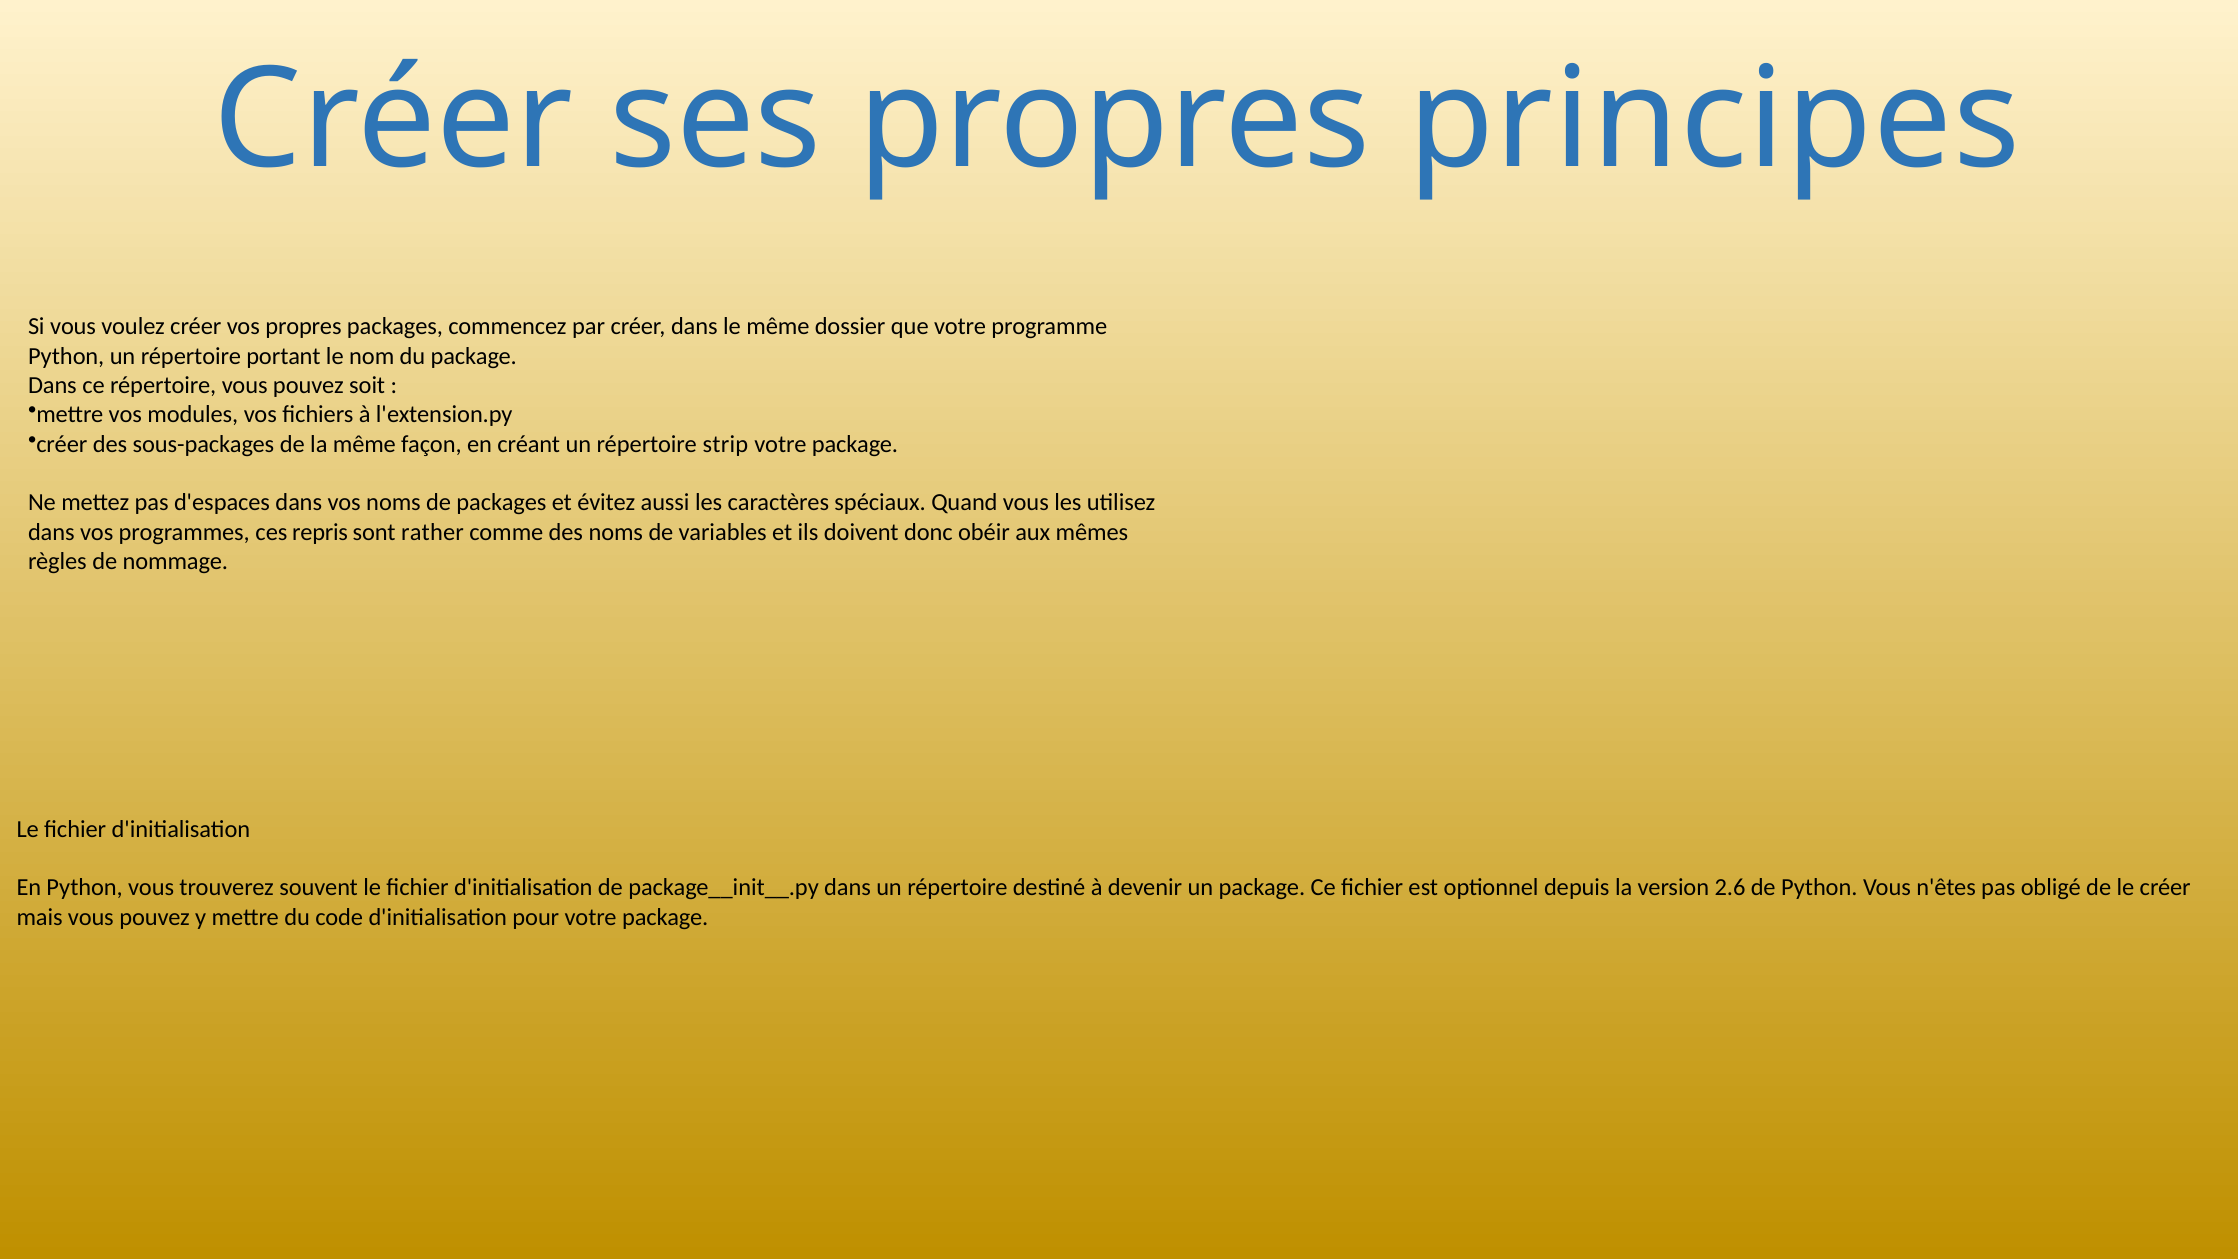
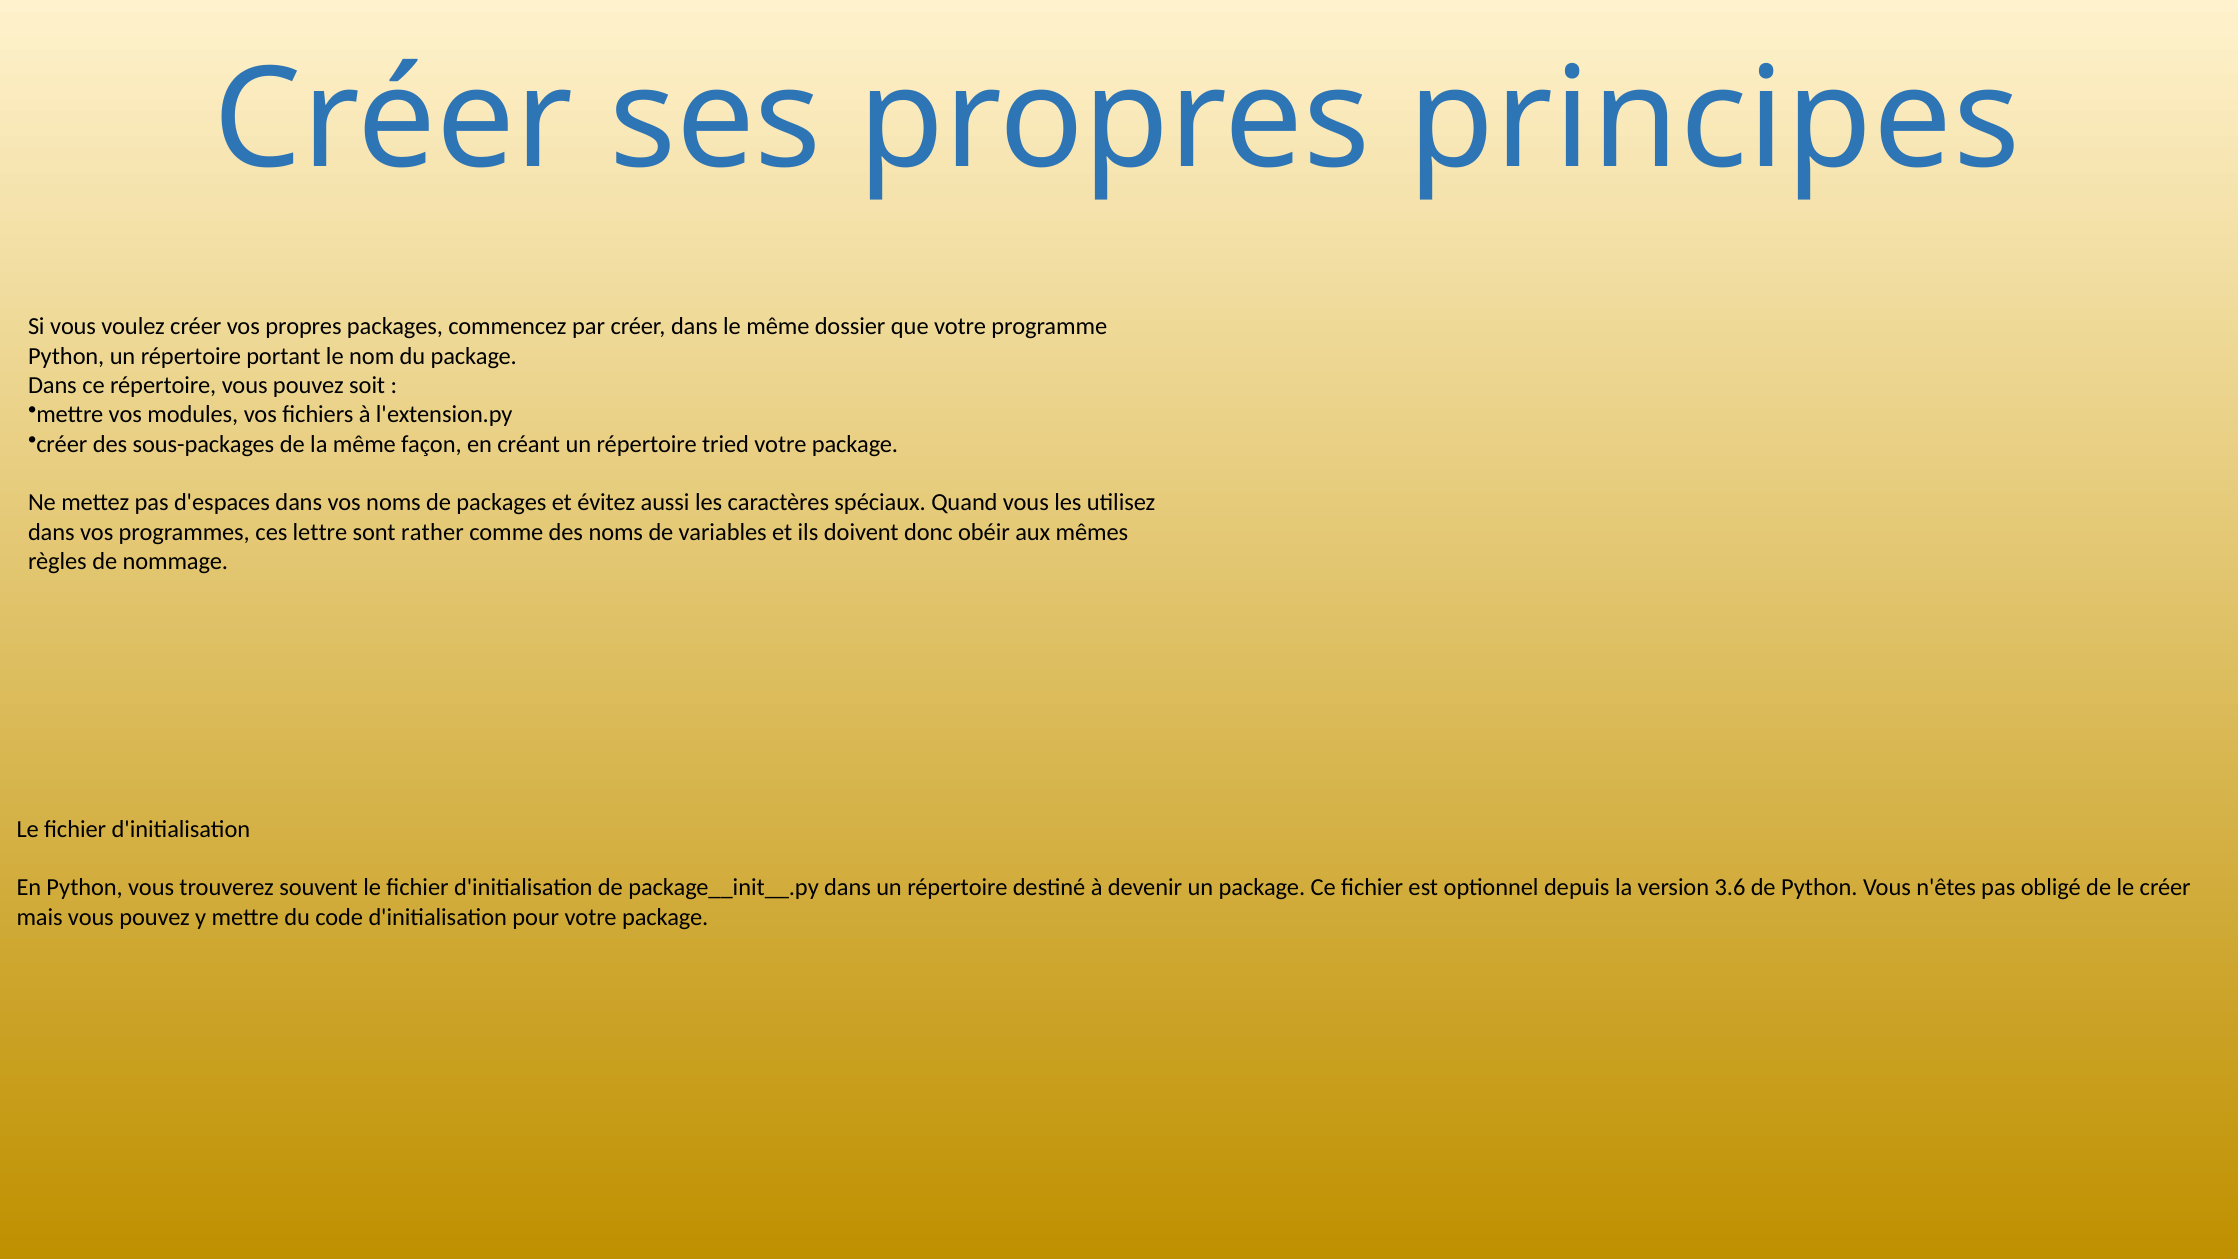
strip: strip -> tried
repris: repris -> lettre
2.6: 2.6 -> 3.6
